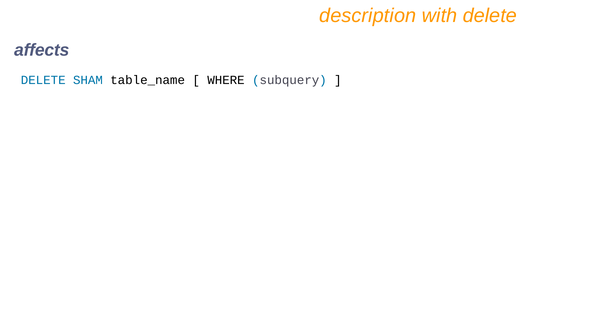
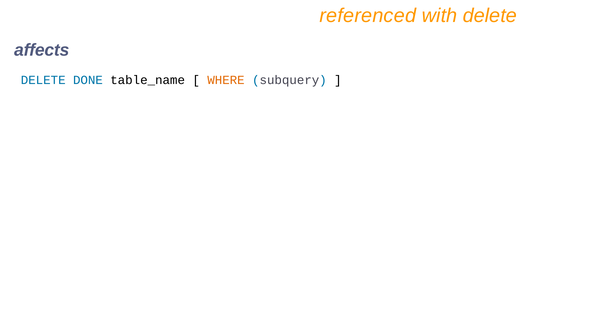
description: description -> referenced
SHAM: SHAM -> DONE
WHERE colour: black -> orange
